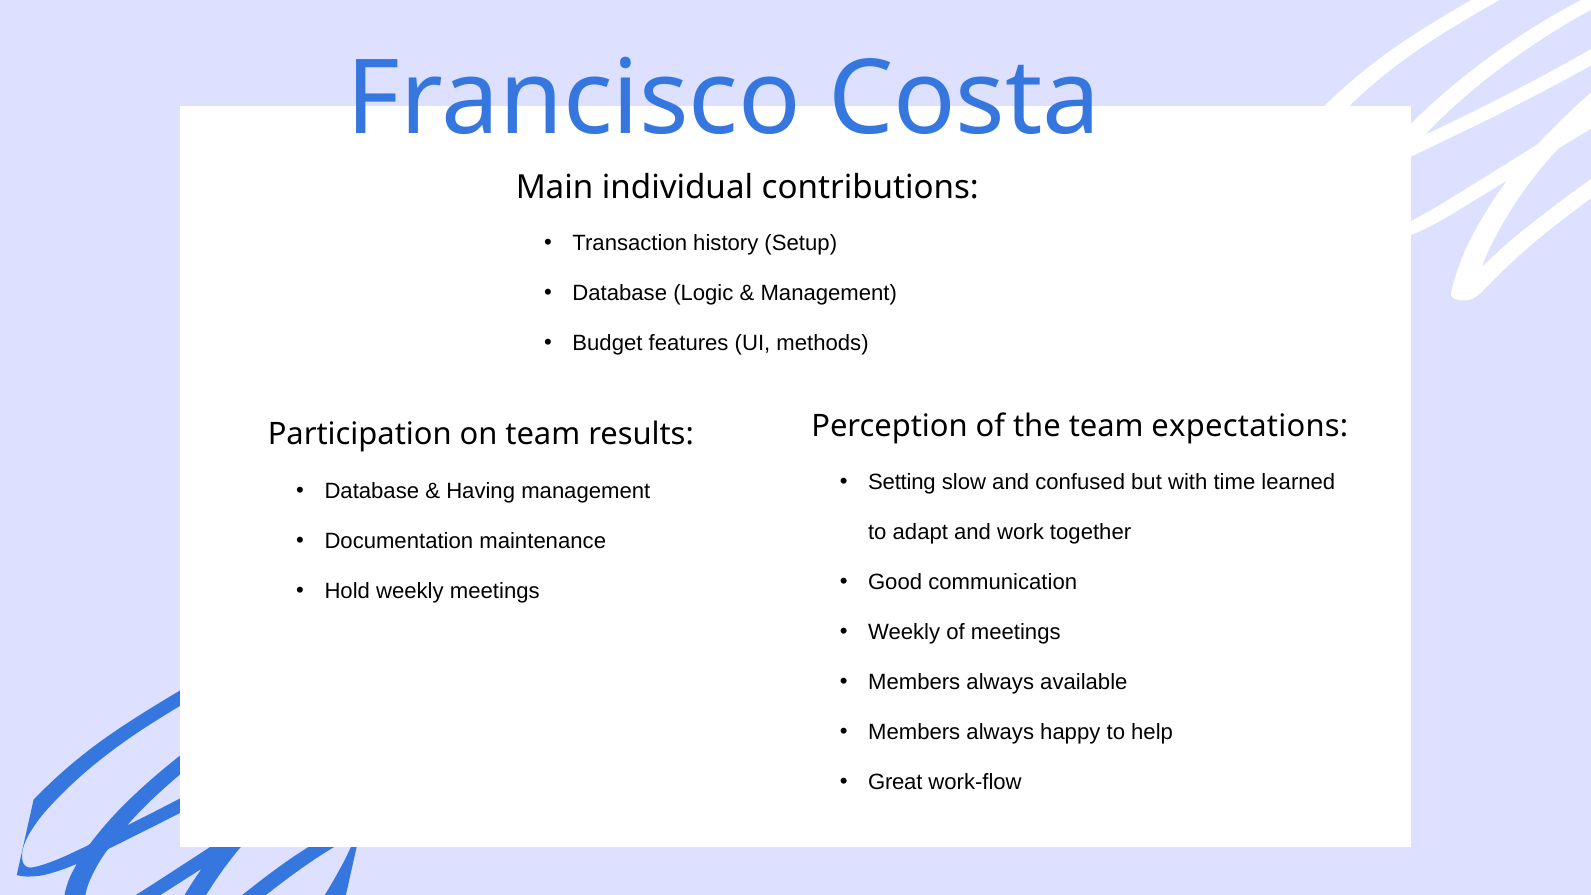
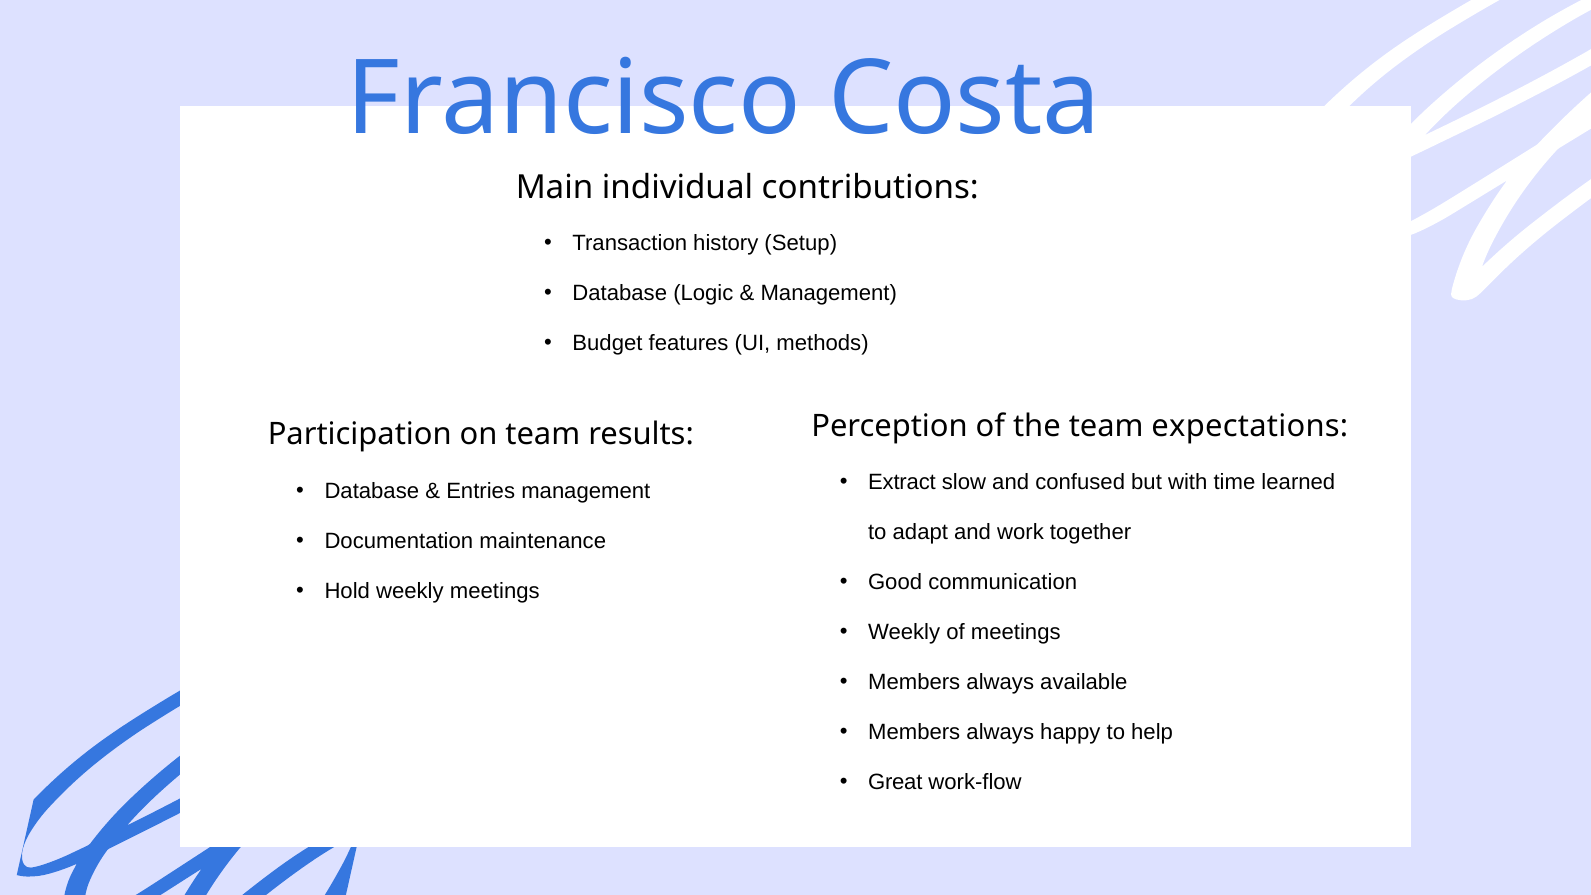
Setting: Setting -> Extract
Having: Having -> Entries
